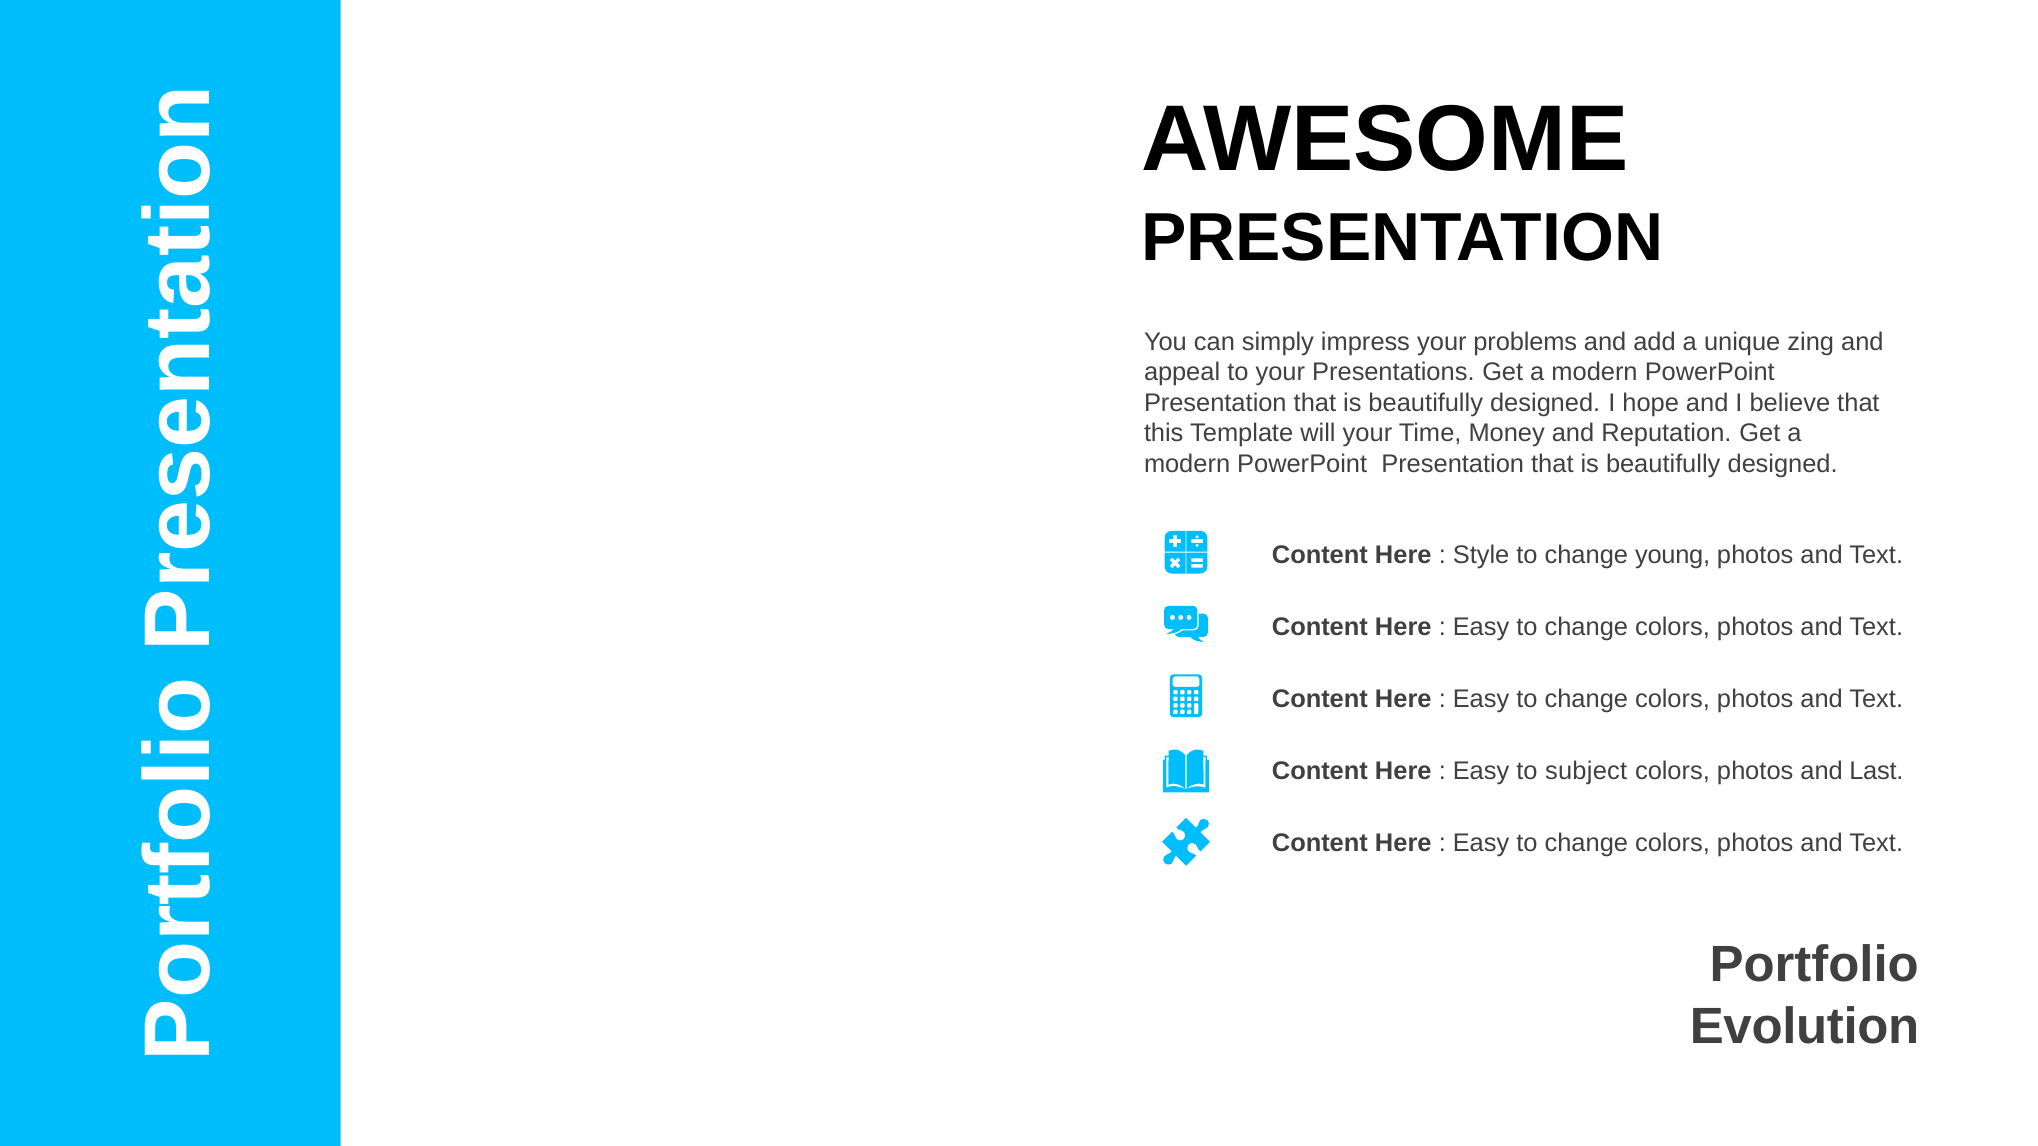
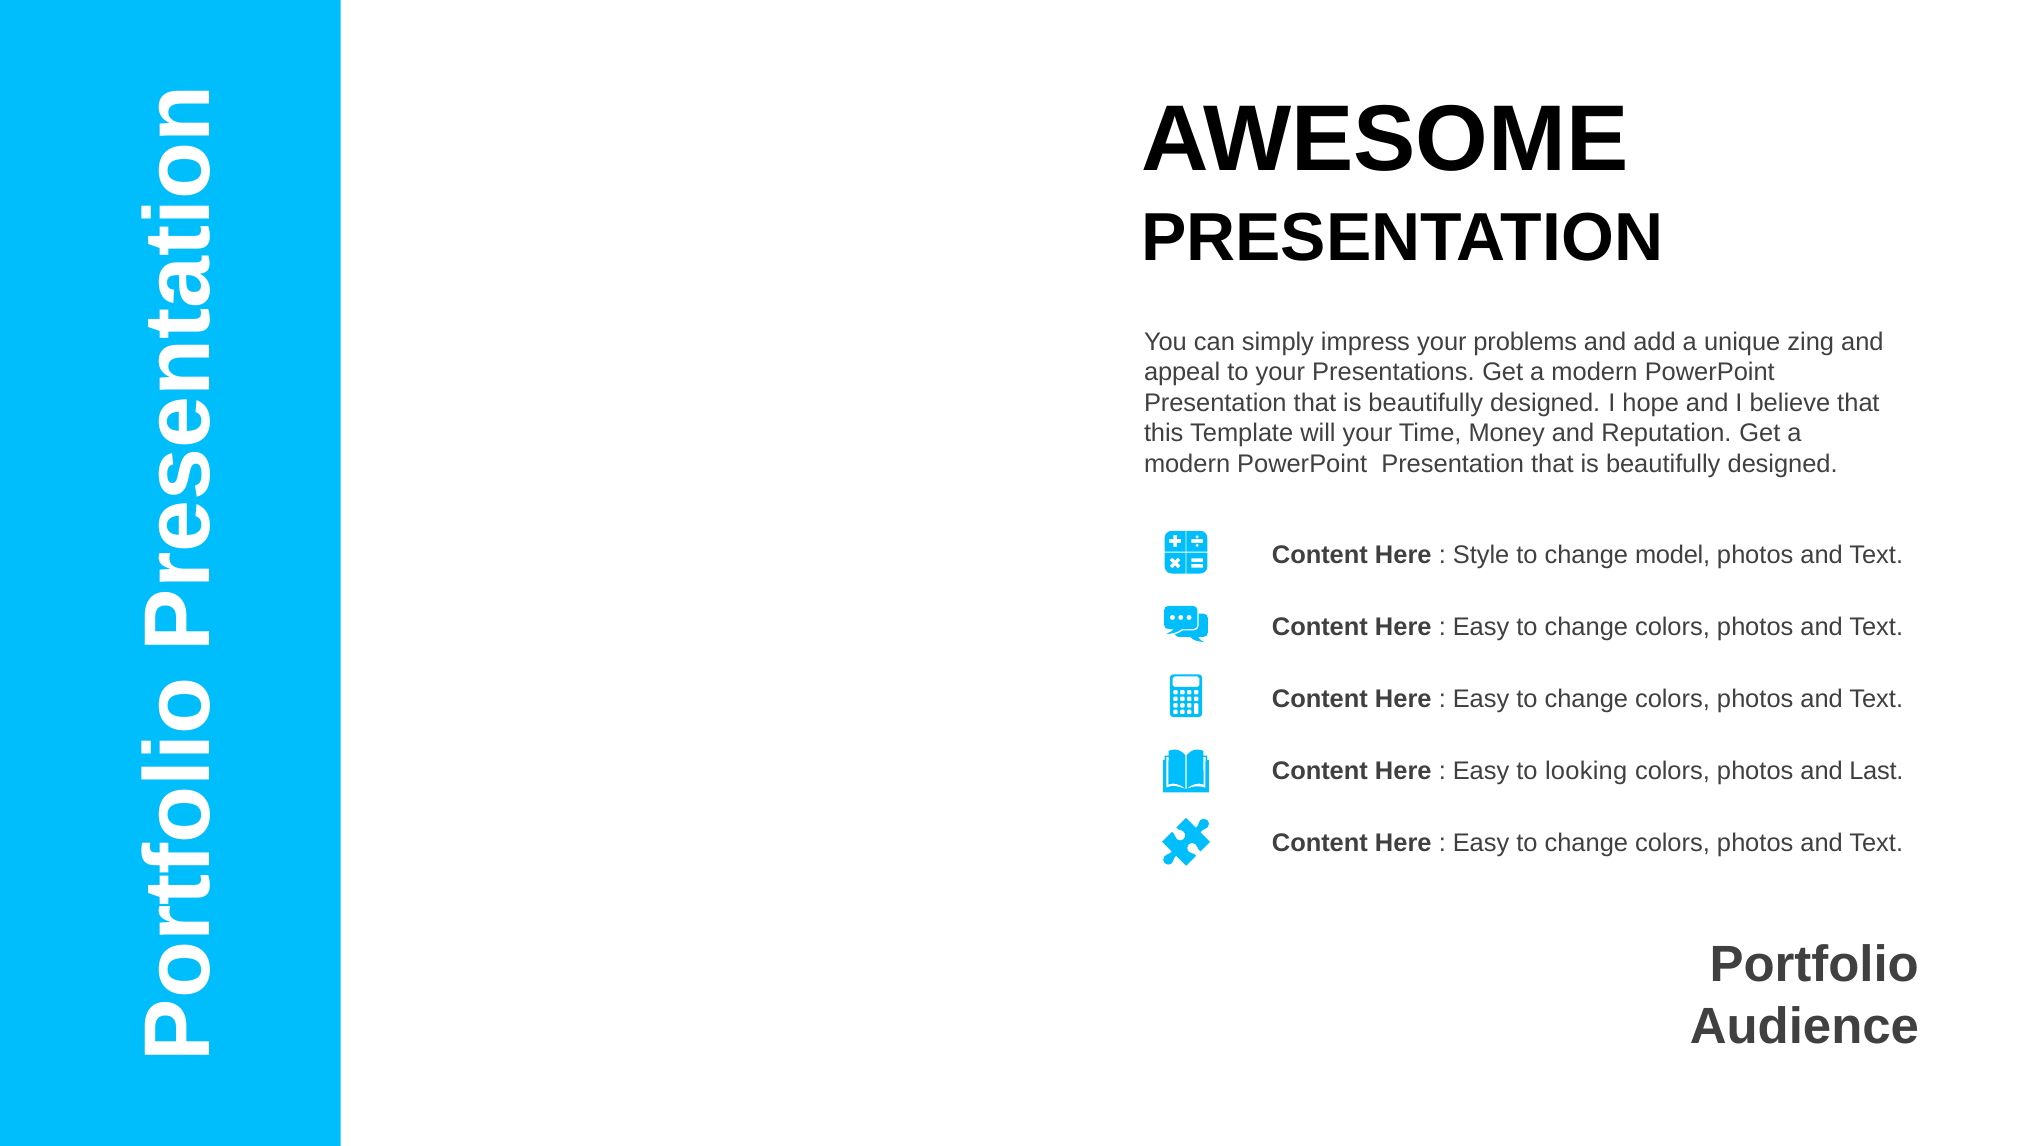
young: young -> model
subject: subject -> looking
Evolution: Evolution -> Audience
